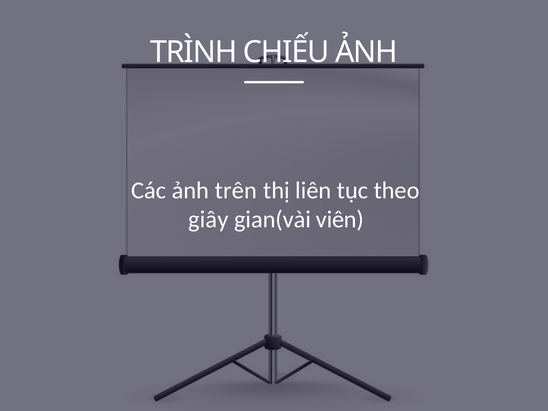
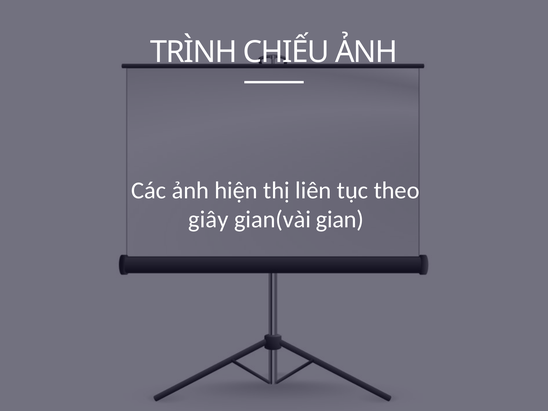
trên: trên -> hiện
viên: viên -> gian
